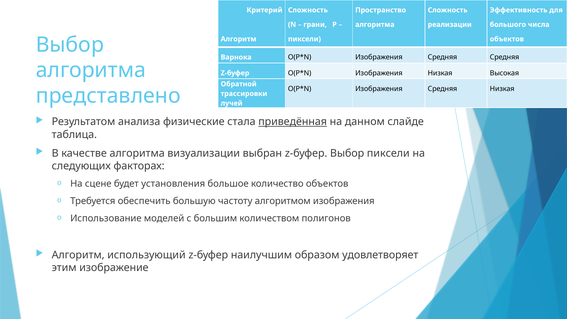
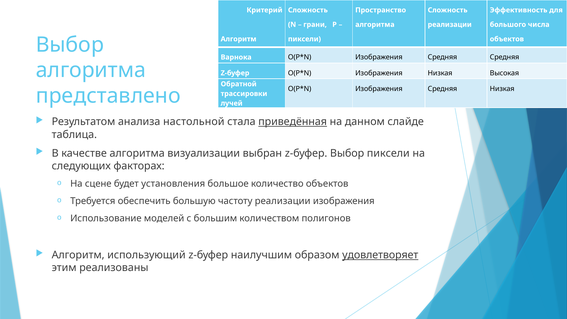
физические: физические -> настольной
частоту алгоритмом: алгоритмом -> реализации
удовлетворяет underline: none -> present
изображение: изображение -> реализованы
